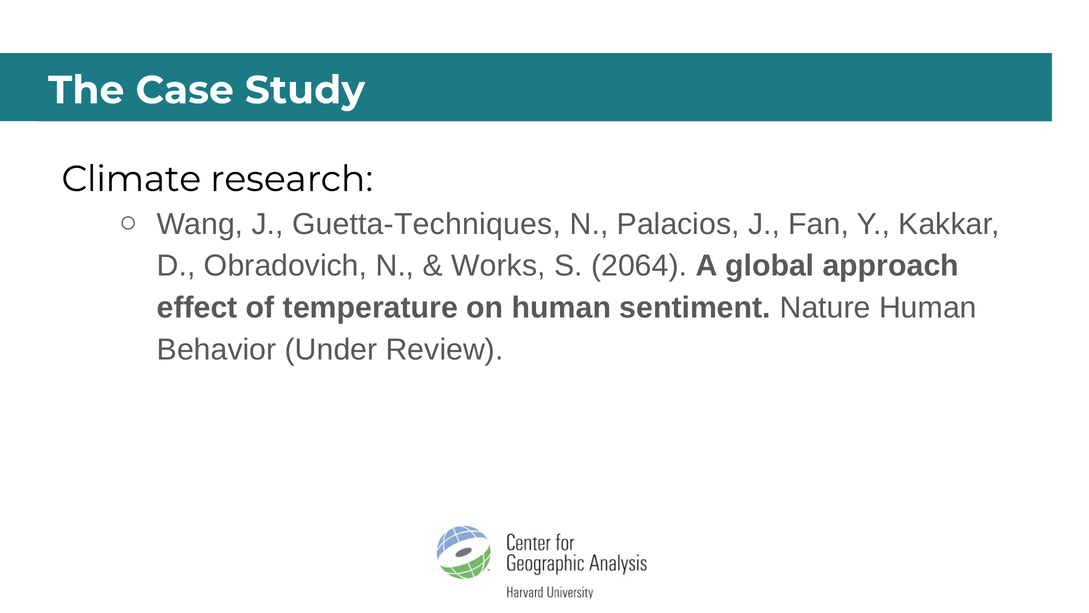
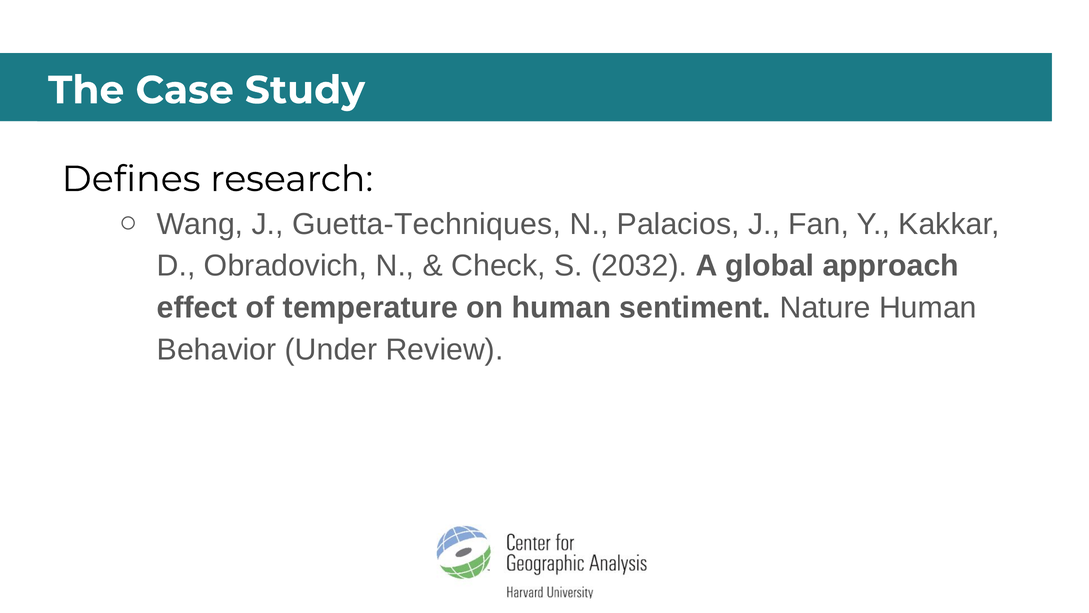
Climate: Climate -> Defines
Works: Works -> Check
2064: 2064 -> 2032
